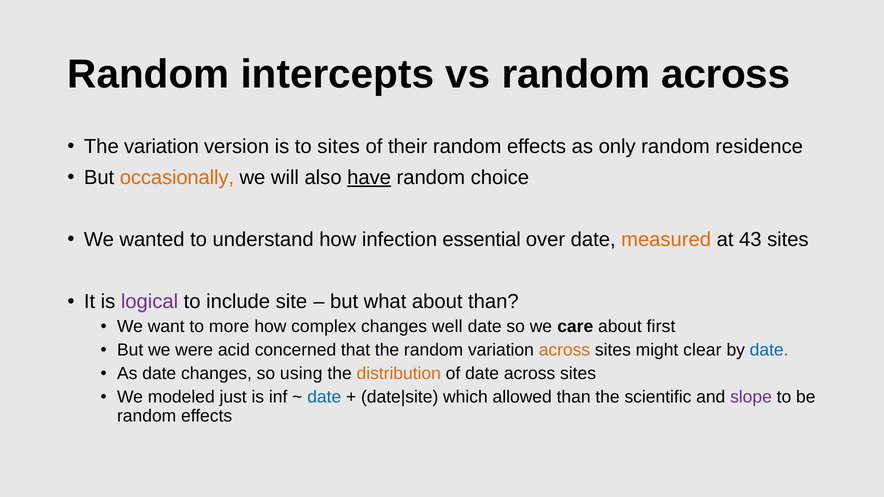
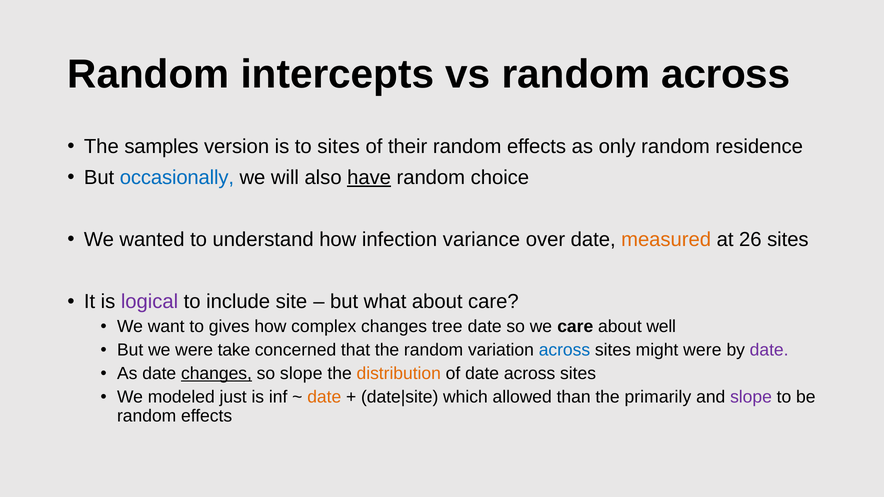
The variation: variation -> samples
occasionally colour: orange -> blue
essential: essential -> variance
43: 43 -> 26
about than: than -> care
more: more -> gives
well: well -> tree
first: first -> well
acid: acid -> take
across at (564, 350) colour: orange -> blue
might clear: clear -> were
date at (769, 350) colour: blue -> purple
changes at (216, 374) underline: none -> present
so using: using -> slope
date at (324, 397) colour: blue -> orange
scientific: scientific -> primarily
